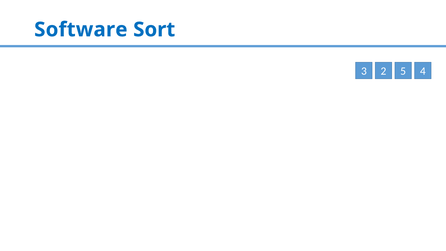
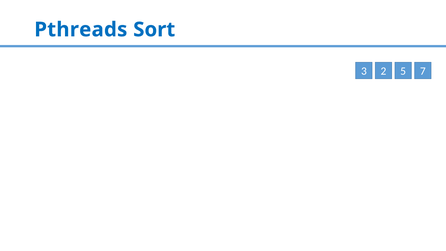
Software: Software -> Pthreads
4: 4 -> 7
